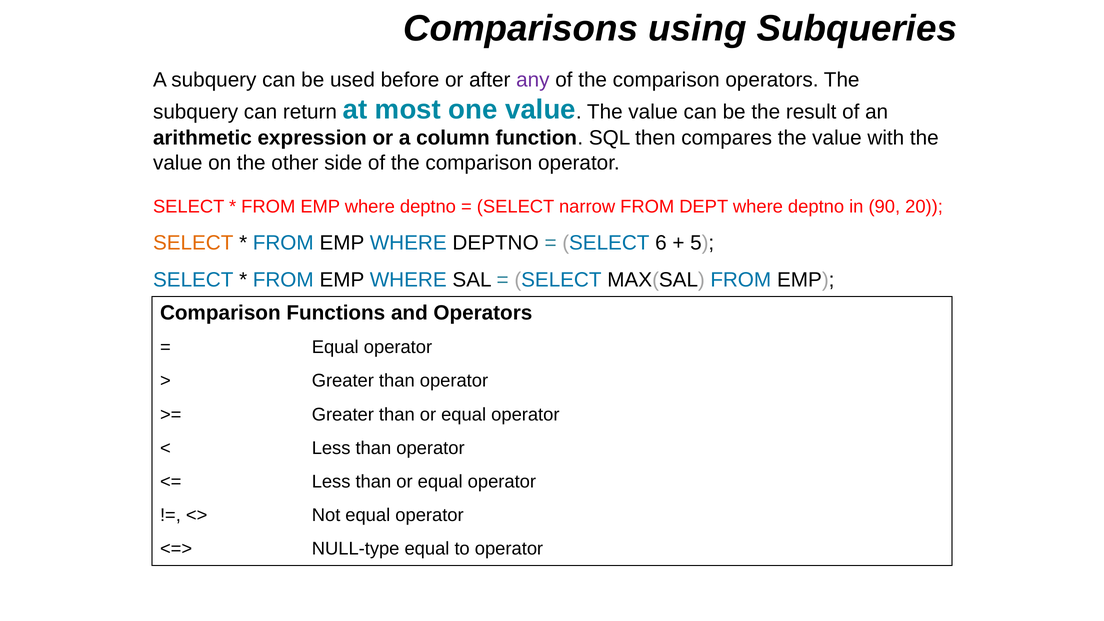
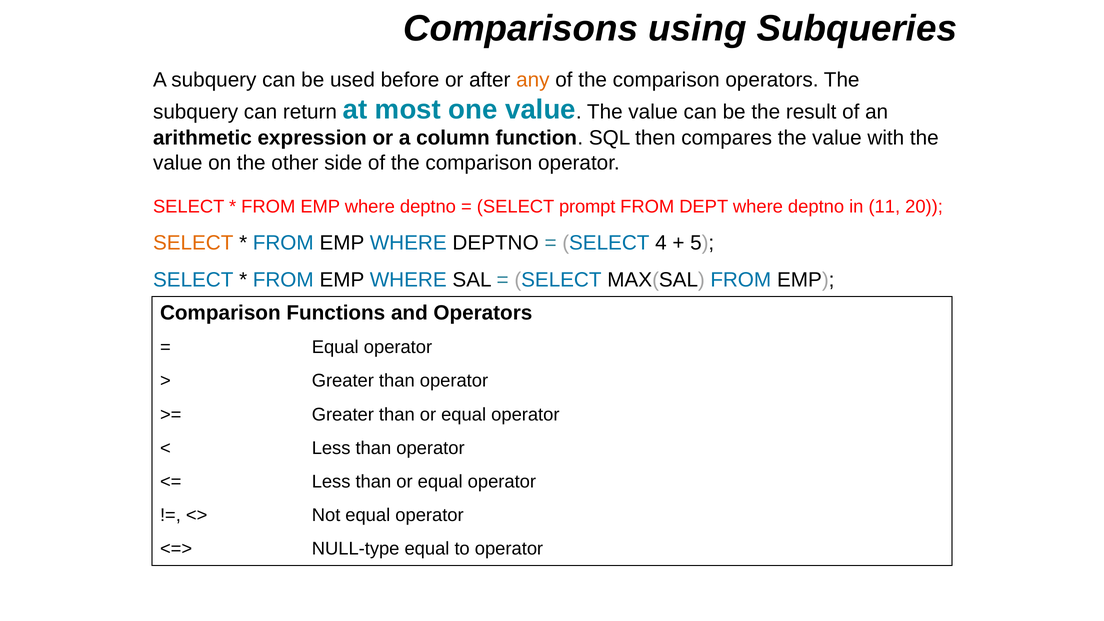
any colour: purple -> orange
narrow: narrow -> prompt
90: 90 -> 11
6: 6 -> 4
